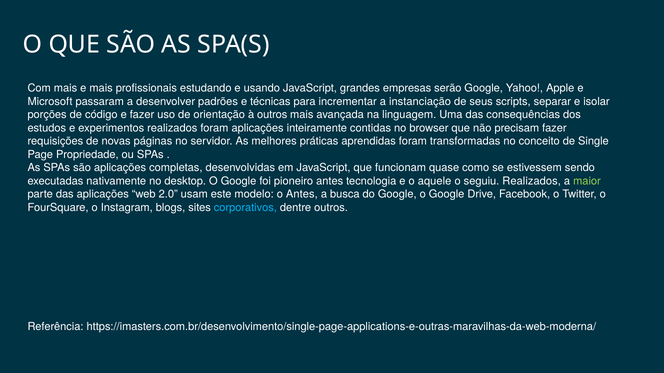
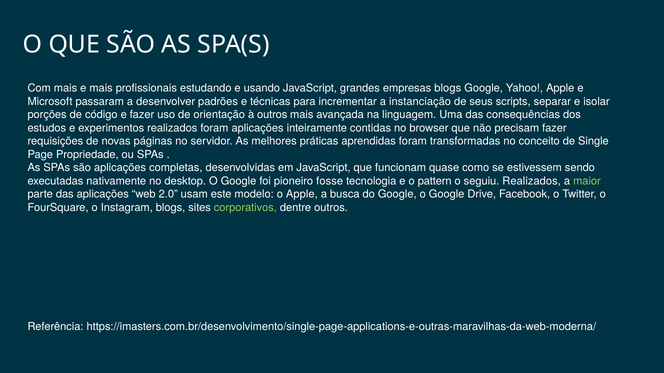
empresas serão: serão -> blogs
pioneiro antes: antes -> fosse
aquele: aquele -> pattern
o Antes: Antes -> Apple
corporativos colour: light blue -> light green
